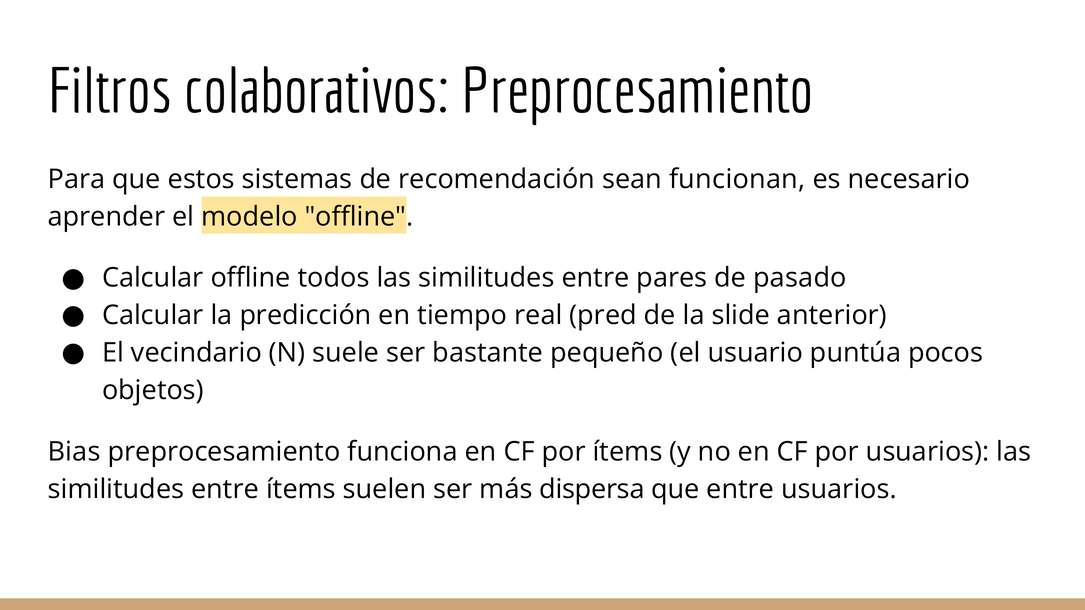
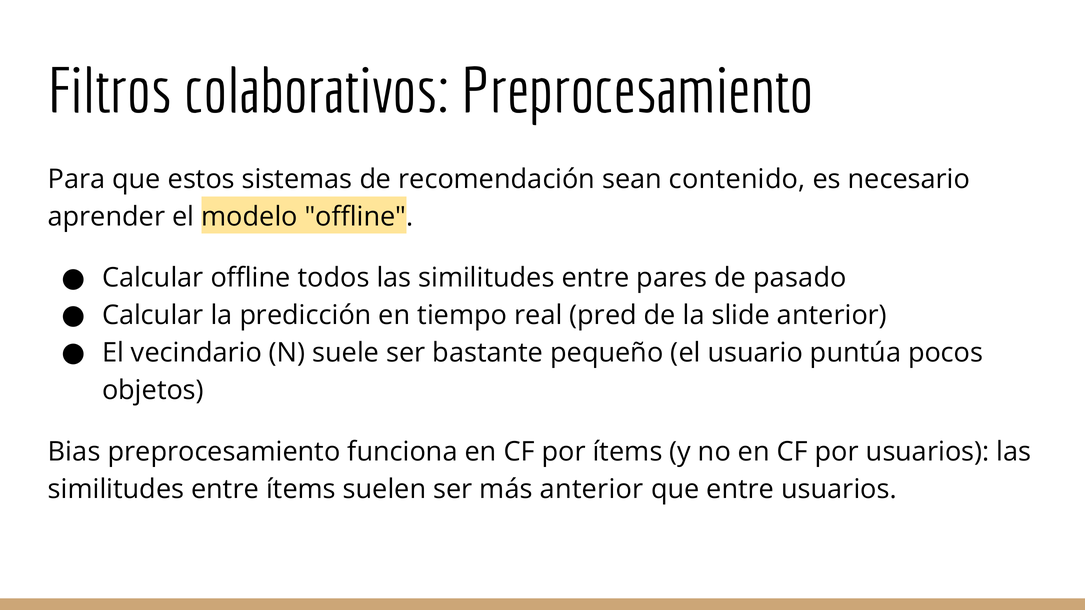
funcionan: funcionan -> contenido
más dispersa: dispersa -> anterior
